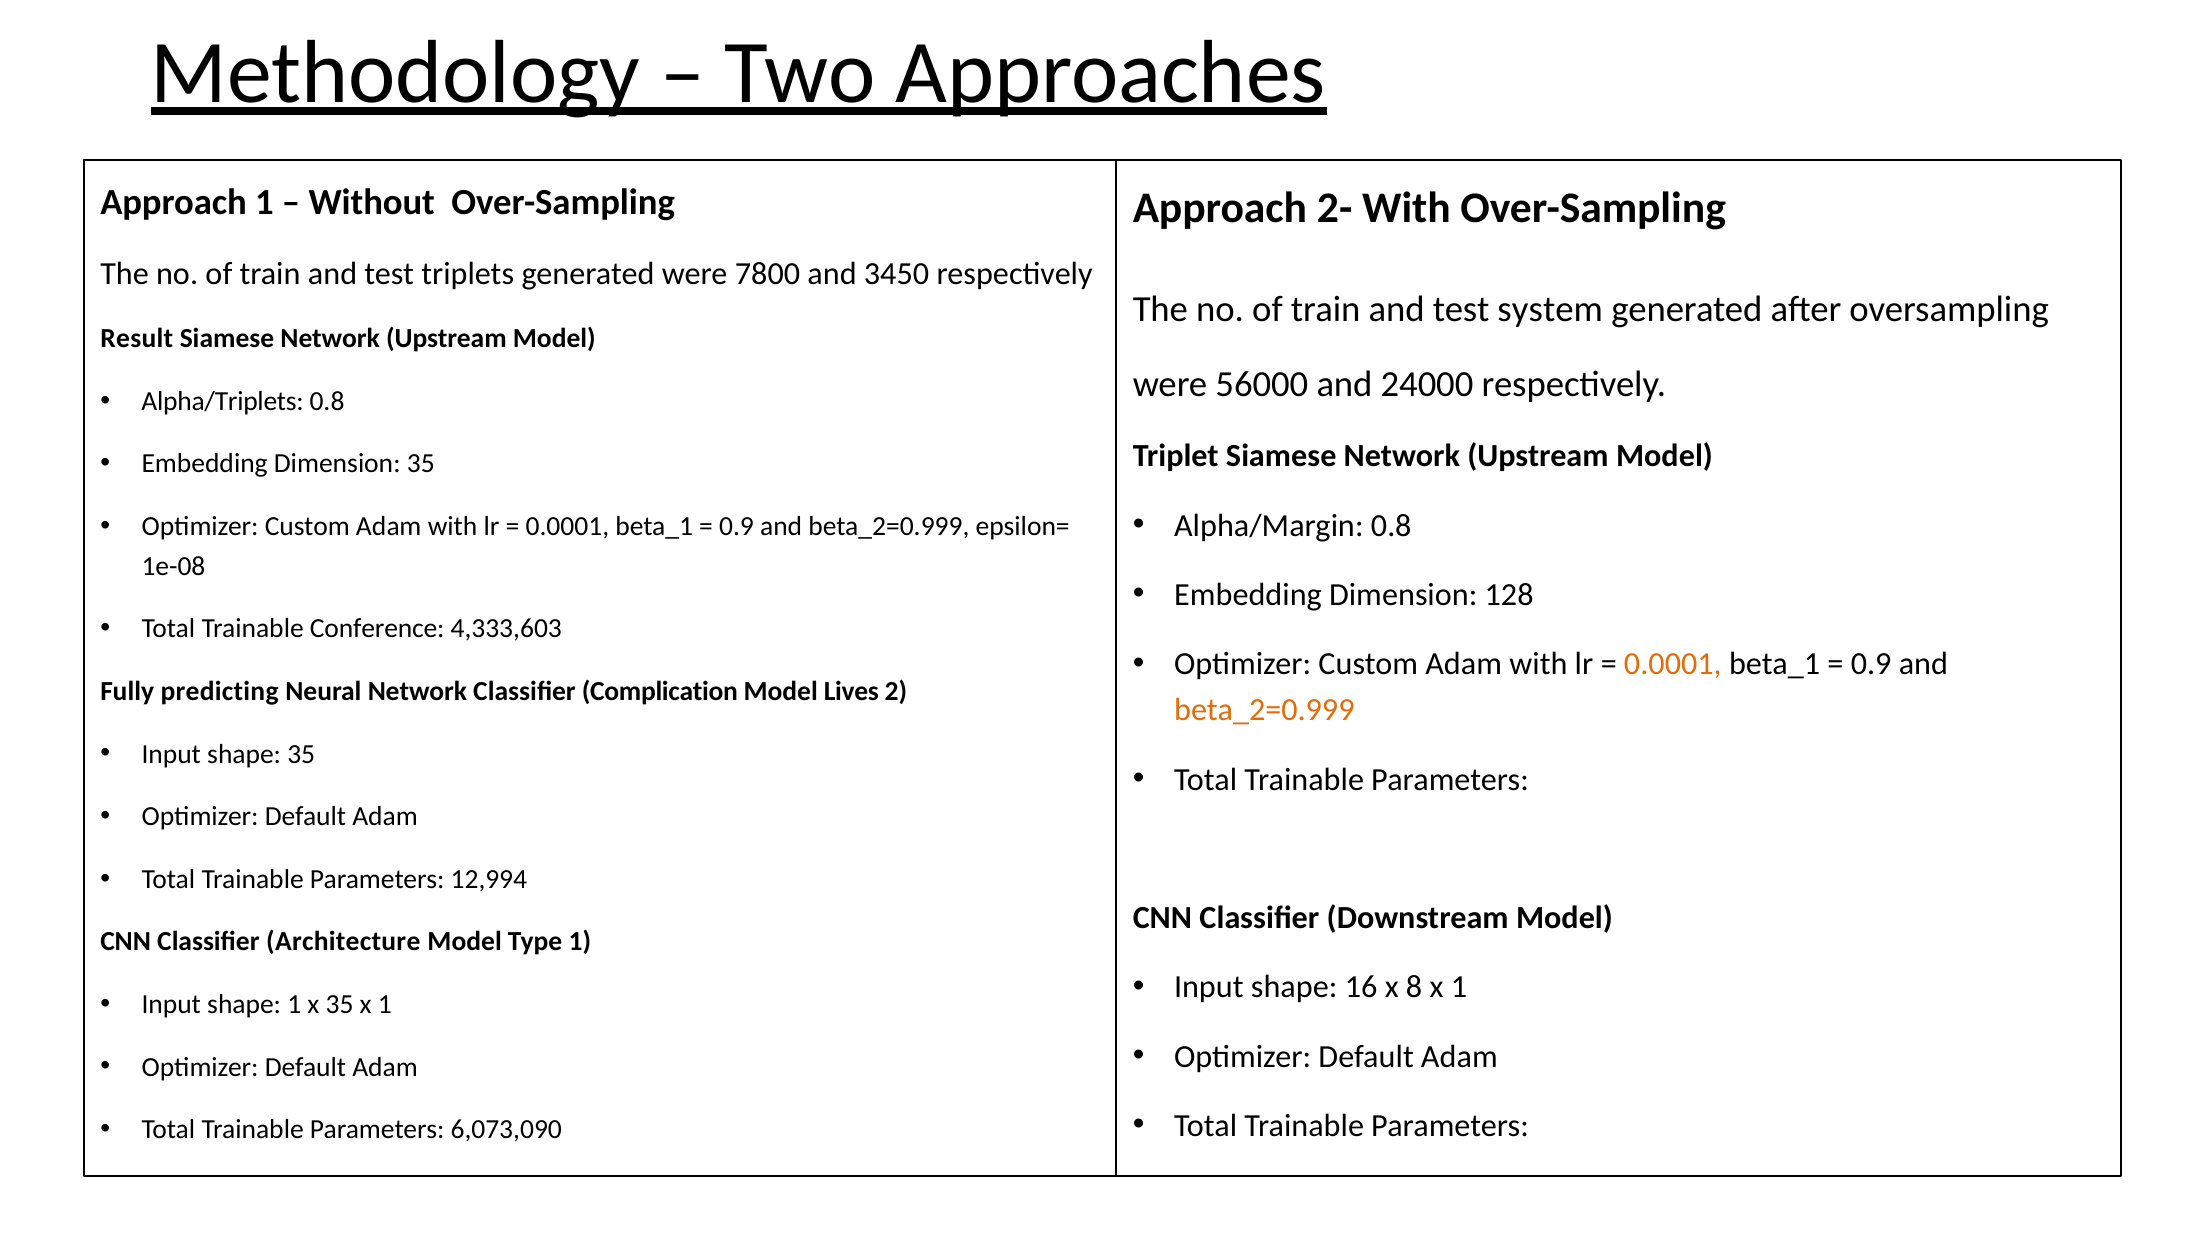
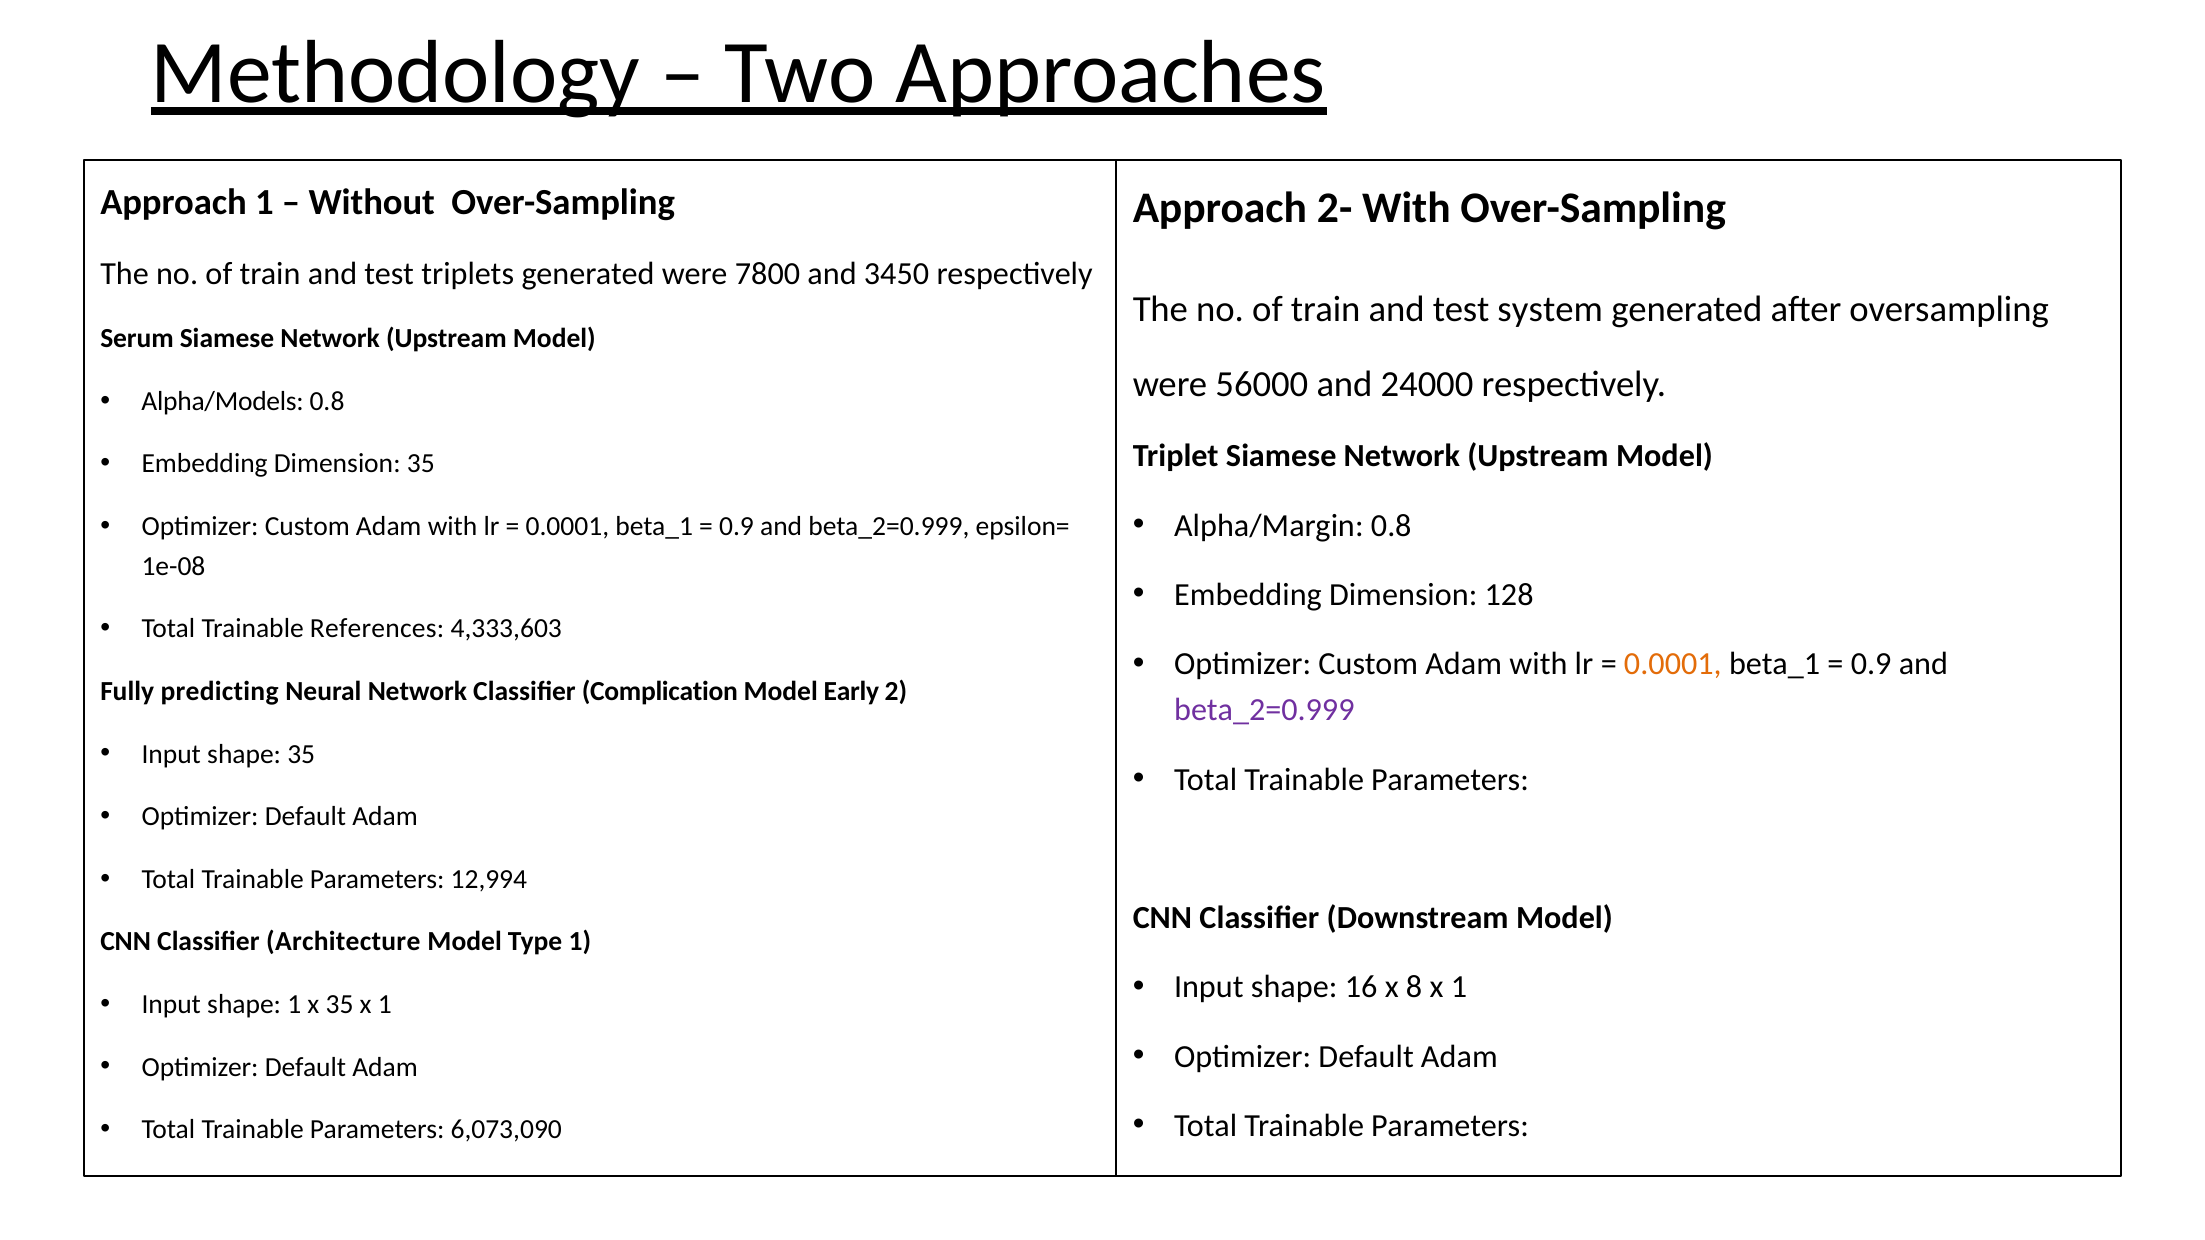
Result: Result -> Serum
Alpha/Triplets: Alpha/Triplets -> Alpha/Models
Conference: Conference -> References
Lives: Lives -> Early
beta_2=0.999 at (1264, 710) colour: orange -> purple
